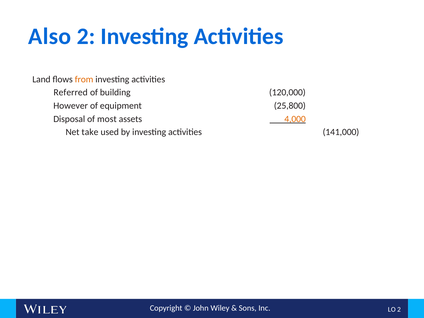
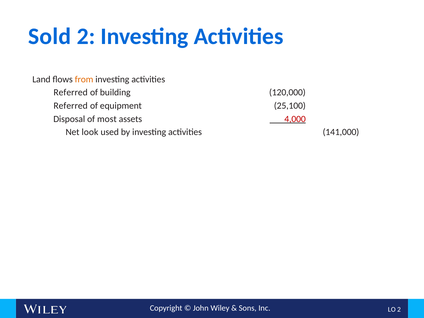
Also: Also -> Sold
However at (71, 106): However -> Referred
25,800: 25,800 -> 25,100
4,000 colour: orange -> red
take: take -> look
